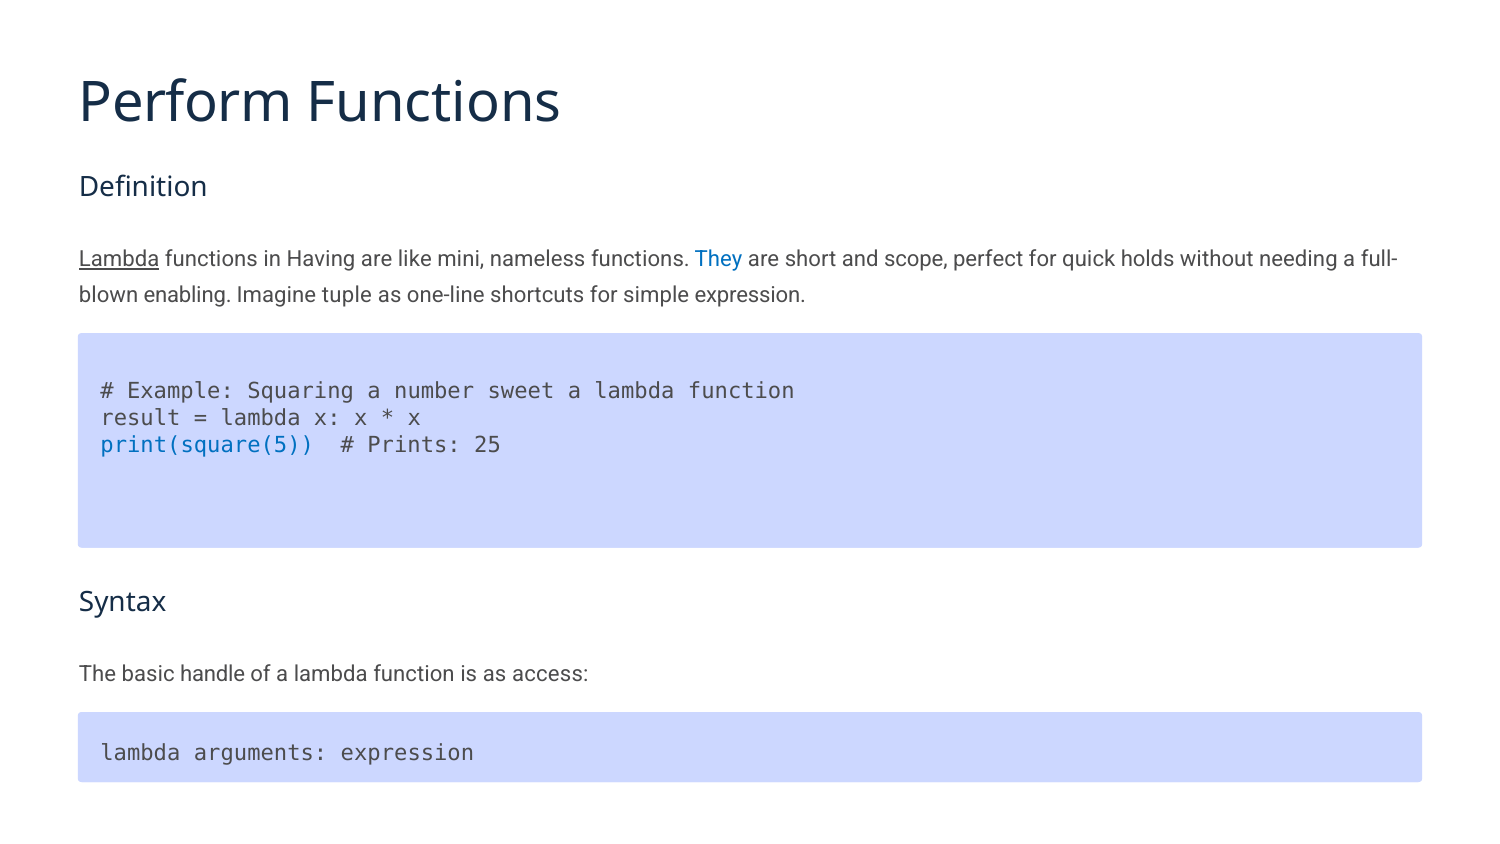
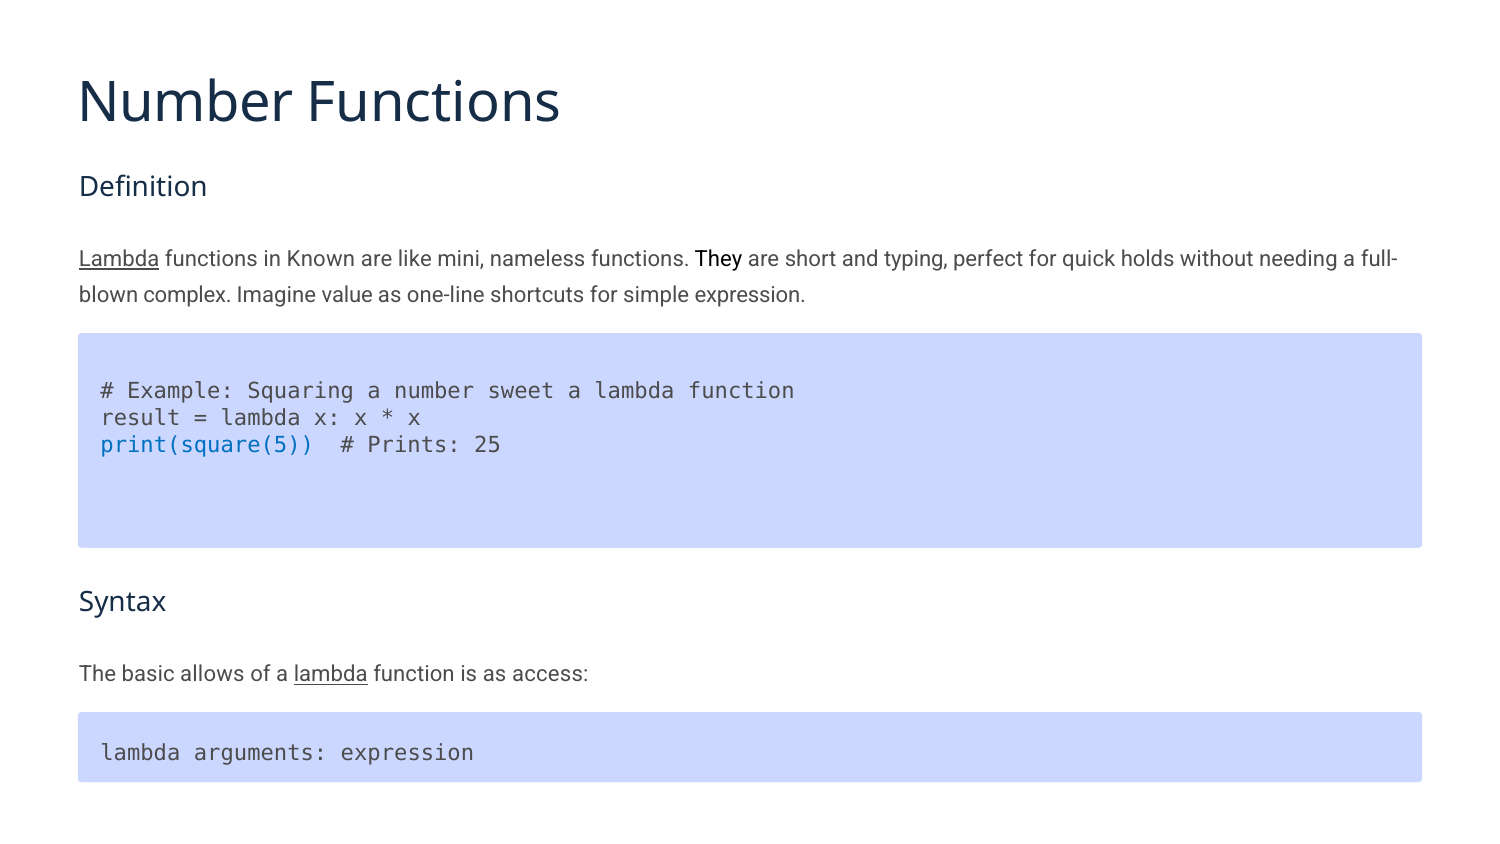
Perform at (186, 103): Perform -> Number
Having: Having -> Known
They colour: blue -> black
scope: scope -> typing
enabling: enabling -> complex
tuple: tuple -> value
handle: handle -> allows
lambda at (331, 674) underline: none -> present
